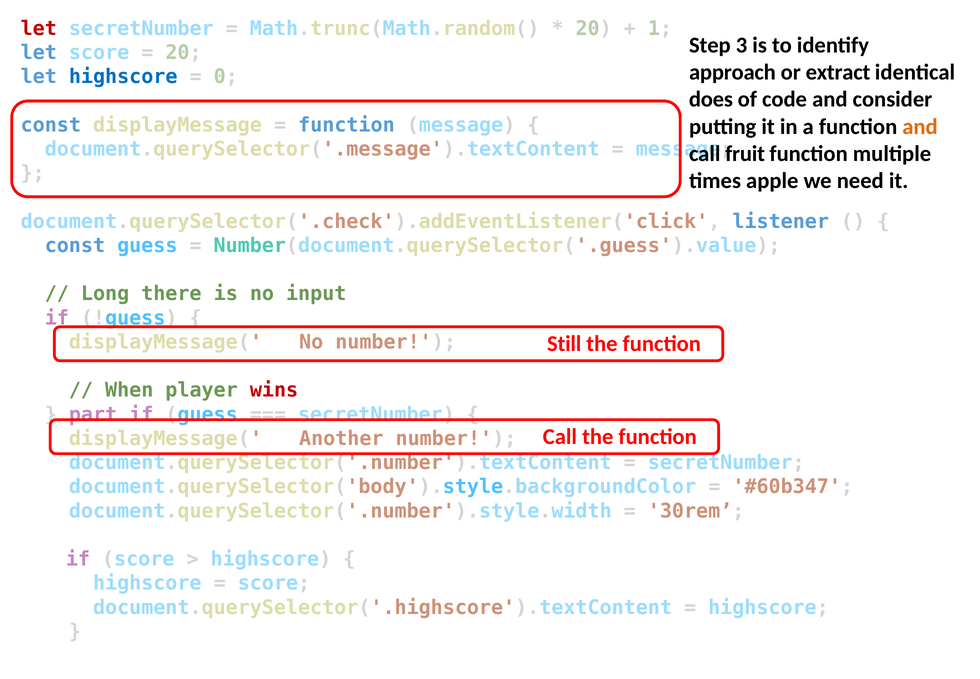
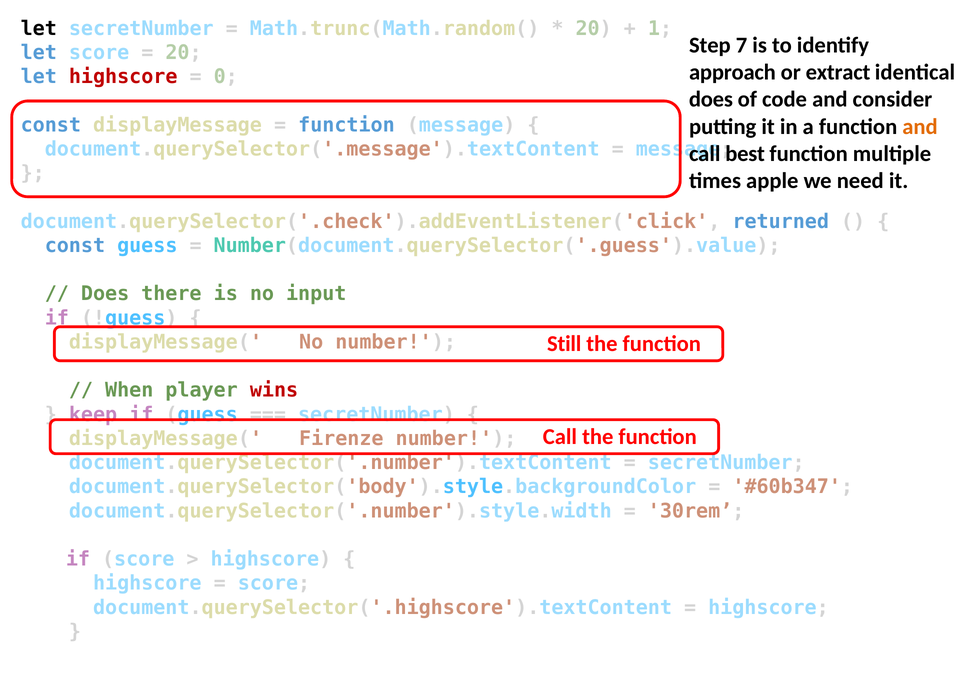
let at (39, 28) colour: red -> black
3: 3 -> 7
highscore at (123, 77) colour: blue -> red
fruit: fruit -> best
listener: listener -> returned
Long at (105, 294): Long -> Does
part: part -> keep
Another: Another -> Firenze
